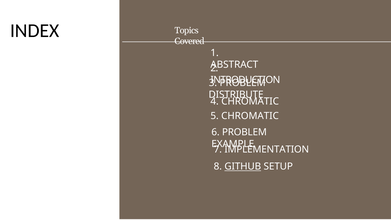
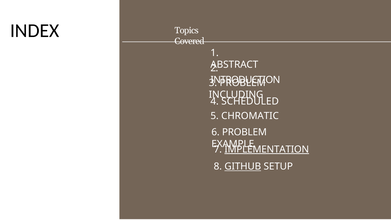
DISTRIBUTE: DISTRIBUTE -> INCLUDING
4 CHROMATIC: CHROMATIC -> SCHEDULED
IMPLEMENTATION underline: none -> present
